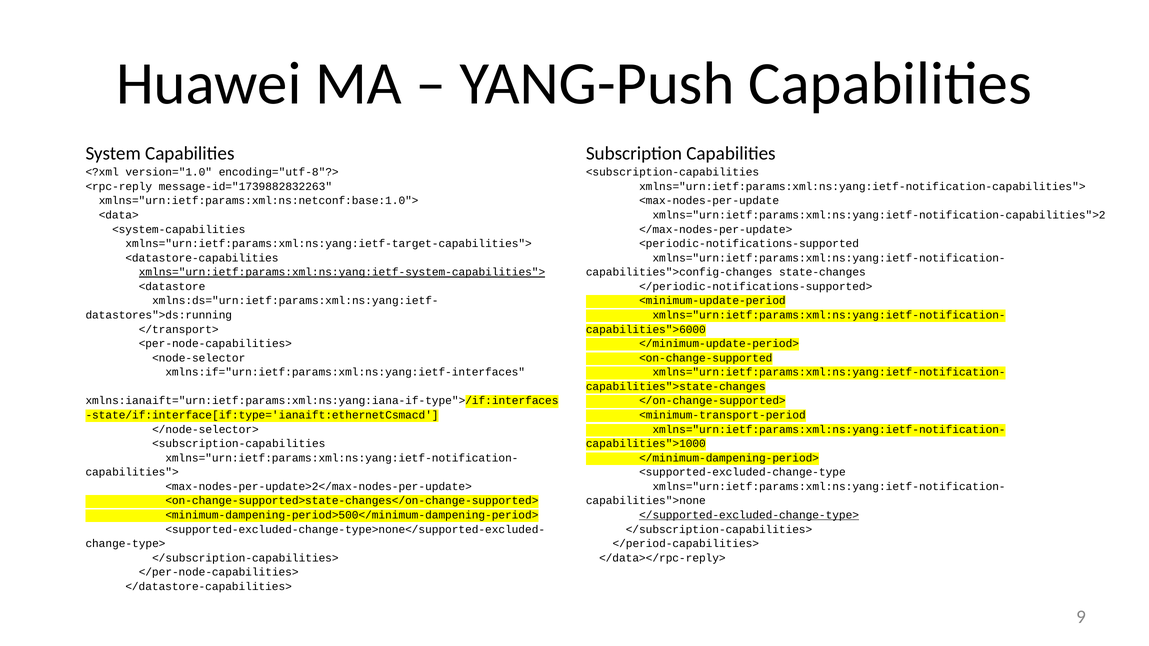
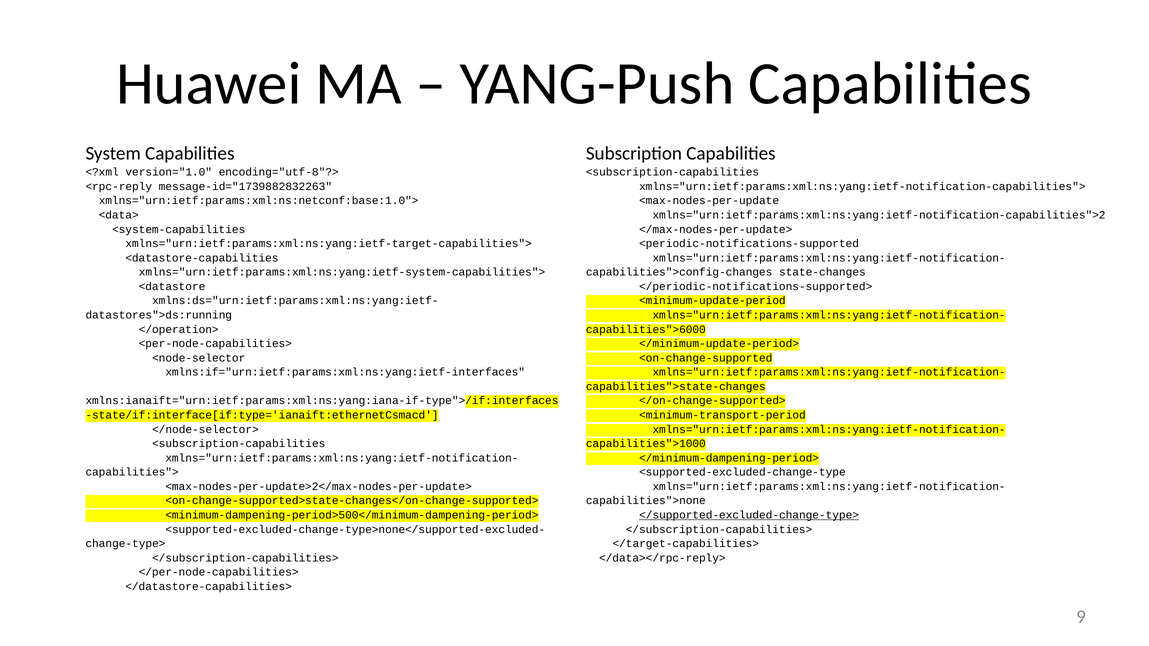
xmlns="urn:ietf:params:xml:ns:yang:ietf-system-capabilities"> underline: present -> none
</transport>: </transport> -> </operation>
</period-capabilities>: </period-capabilities> -> </target-capabilities>
